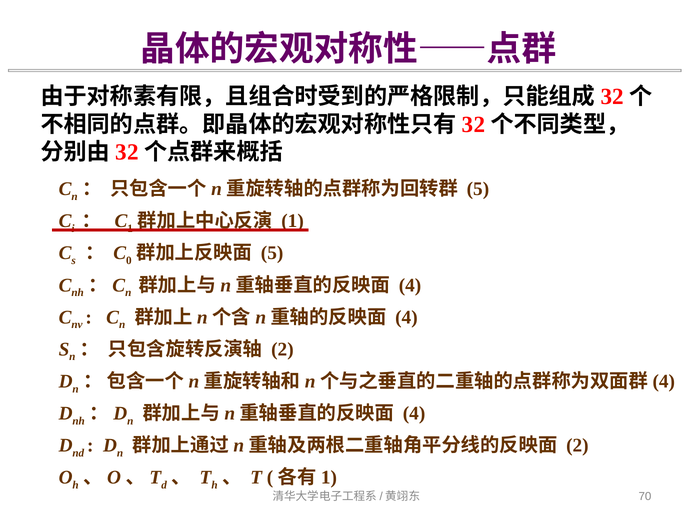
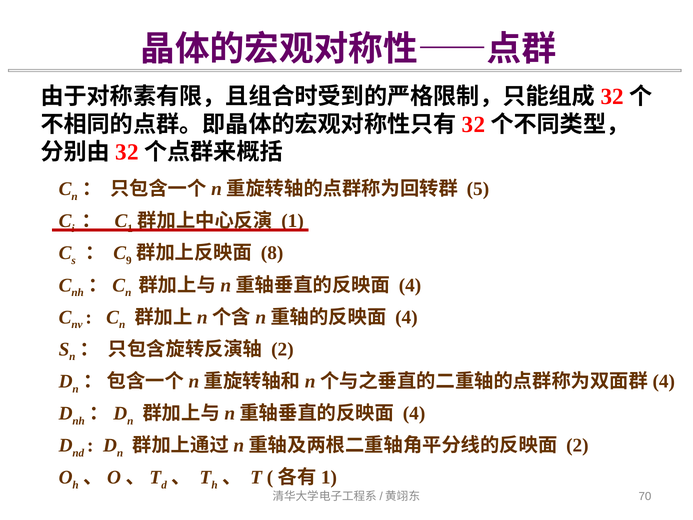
0: 0 -> 9
5 at (272, 253): 5 -> 8
